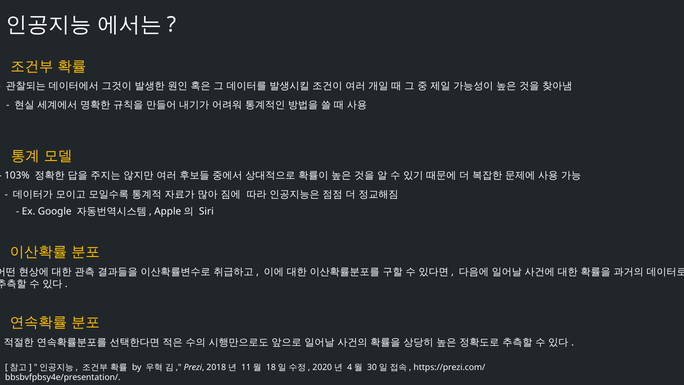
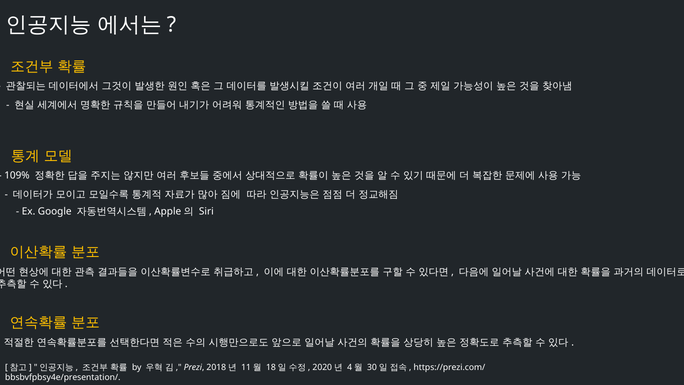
103%: 103% -> 109%
